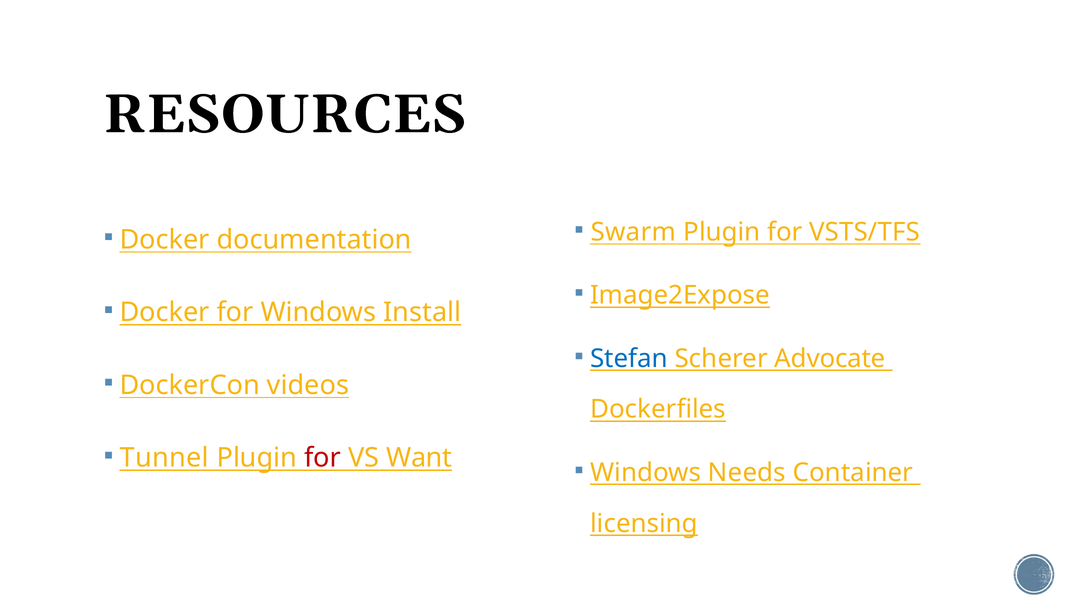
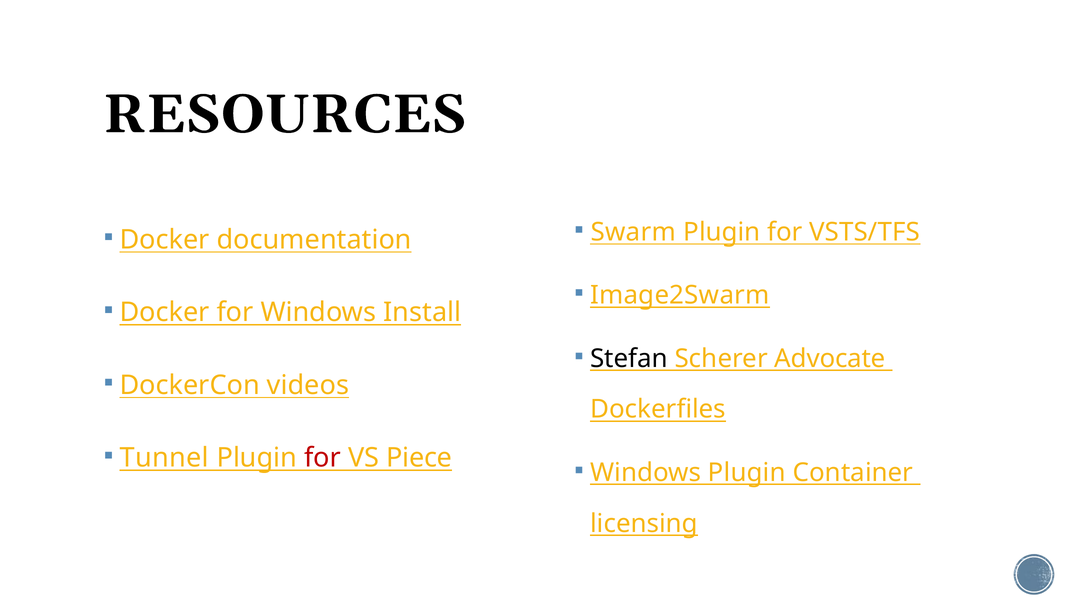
Image2Expose: Image2Expose -> Image2Swarm
Stefan colour: blue -> black
Want: Want -> Piece
Windows Needs: Needs -> Plugin
